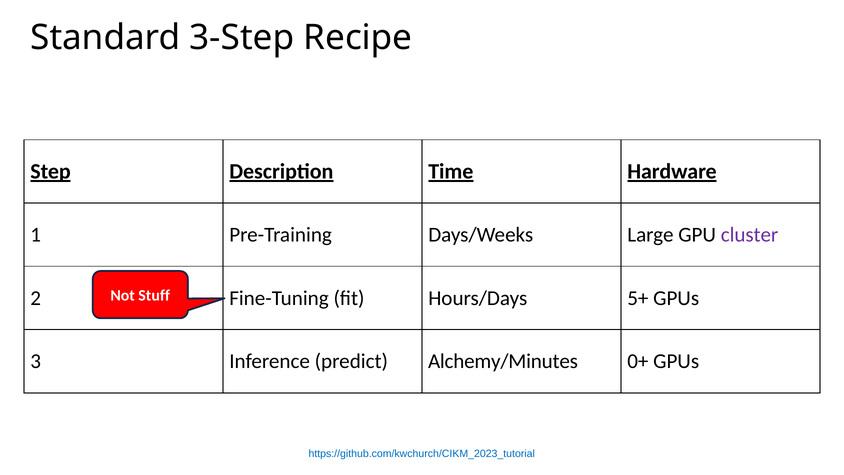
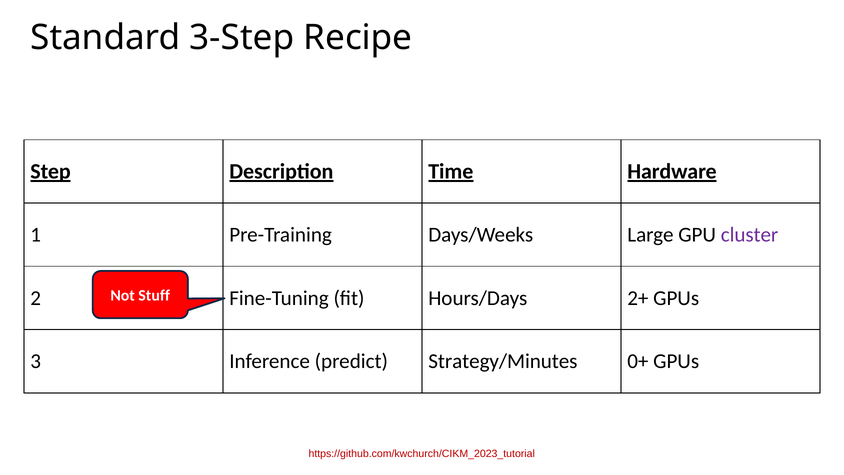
5+: 5+ -> 2+
Alchemy/Minutes: Alchemy/Minutes -> Strategy/Minutes
https://github.com/kwchurch/CIKM_2023_tutorial colour: blue -> red
